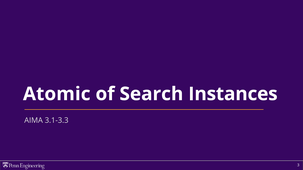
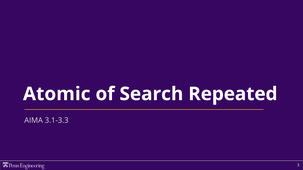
Instances: Instances -> Repeated
